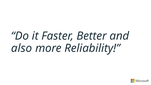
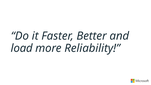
also: also -> load
